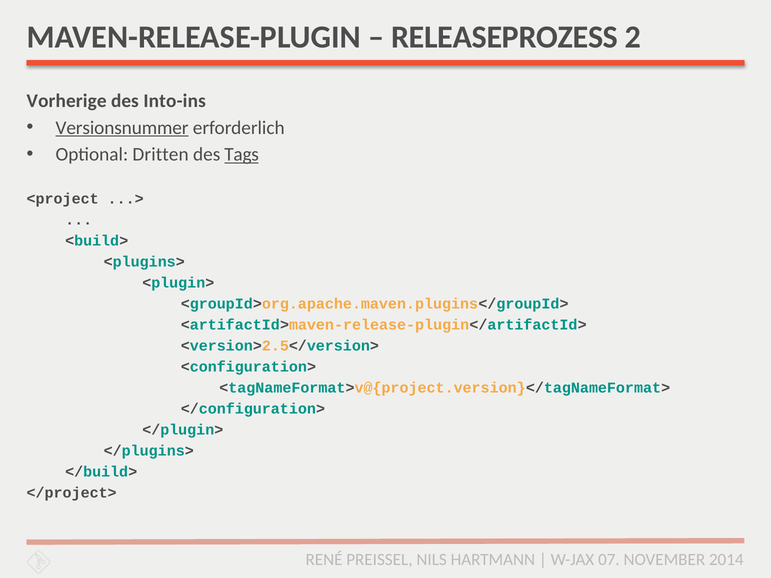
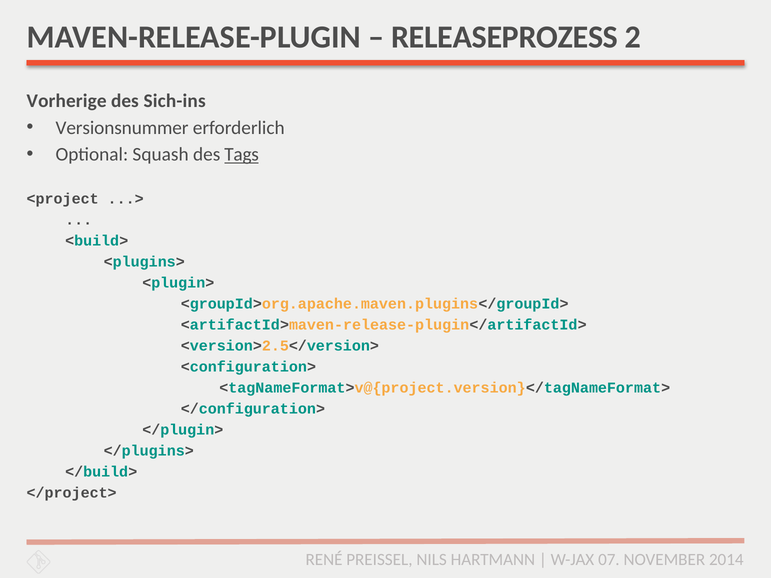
Into-ins: Into-ins -> Sich-ins
Versionsnummer underline: present -> none
Dritten: Dritten -> Squash
